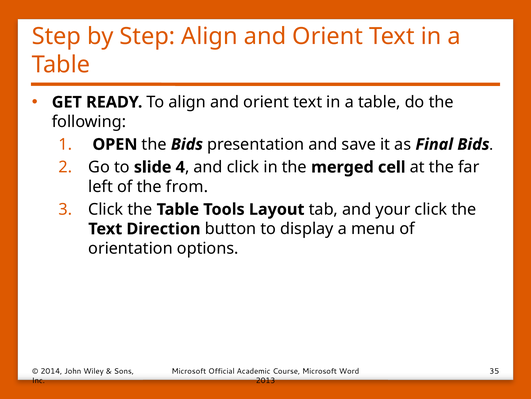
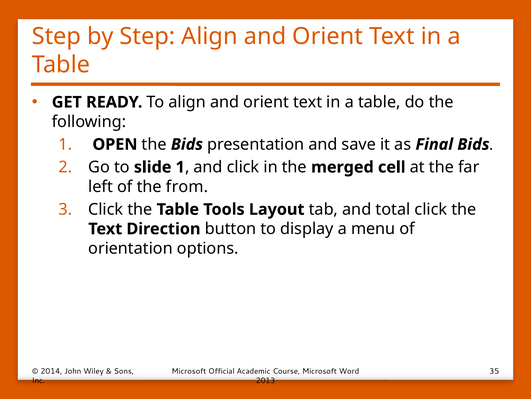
slide 4: 4 -> 1
your: your -> total
